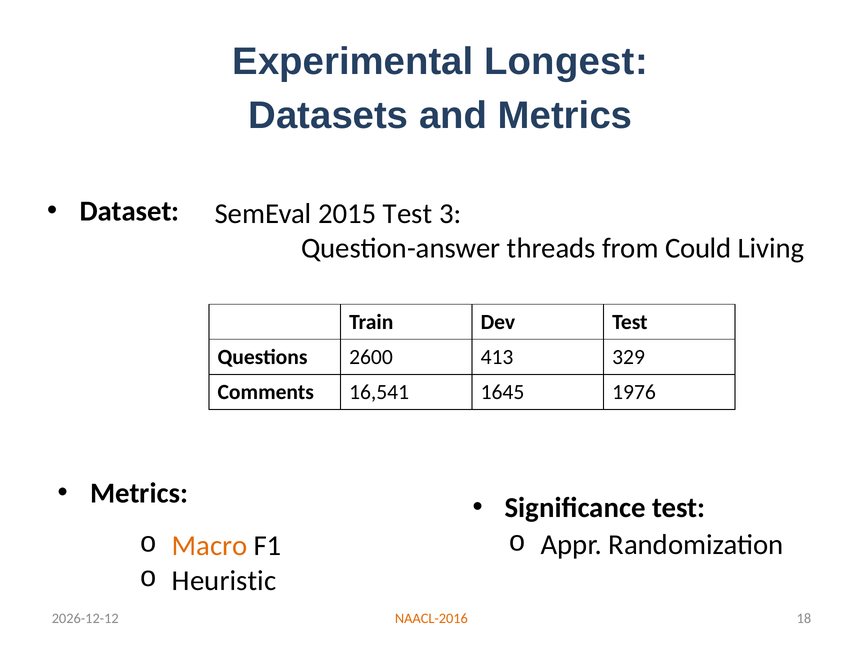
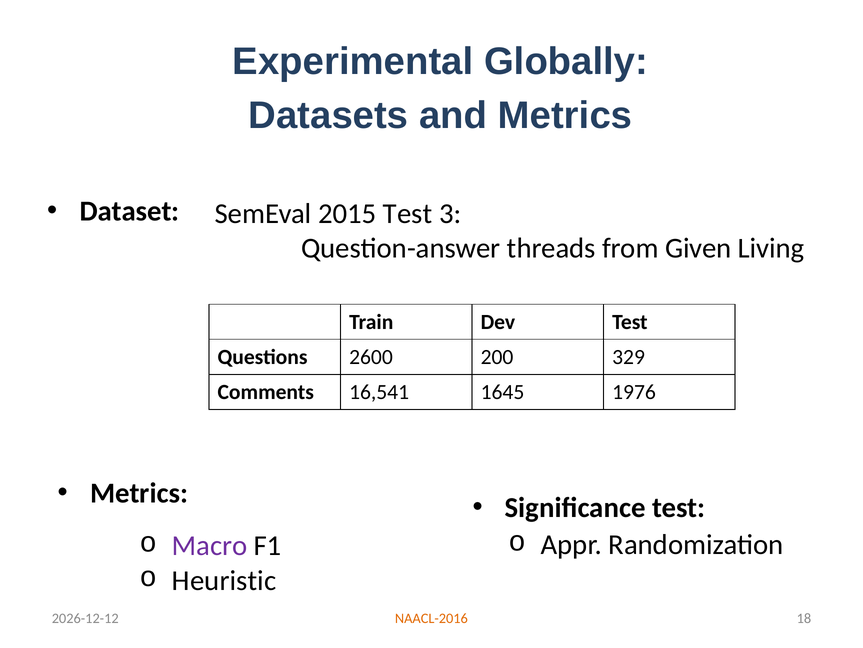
Longest: Longest -> Globally
Could: Could -> Given
413: 413 -> 200
Macro colour: orange -> purple
